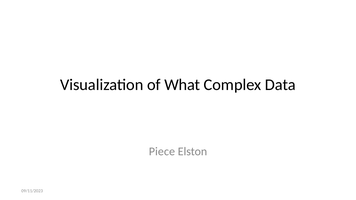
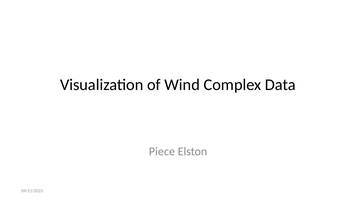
What: What -> Wind
